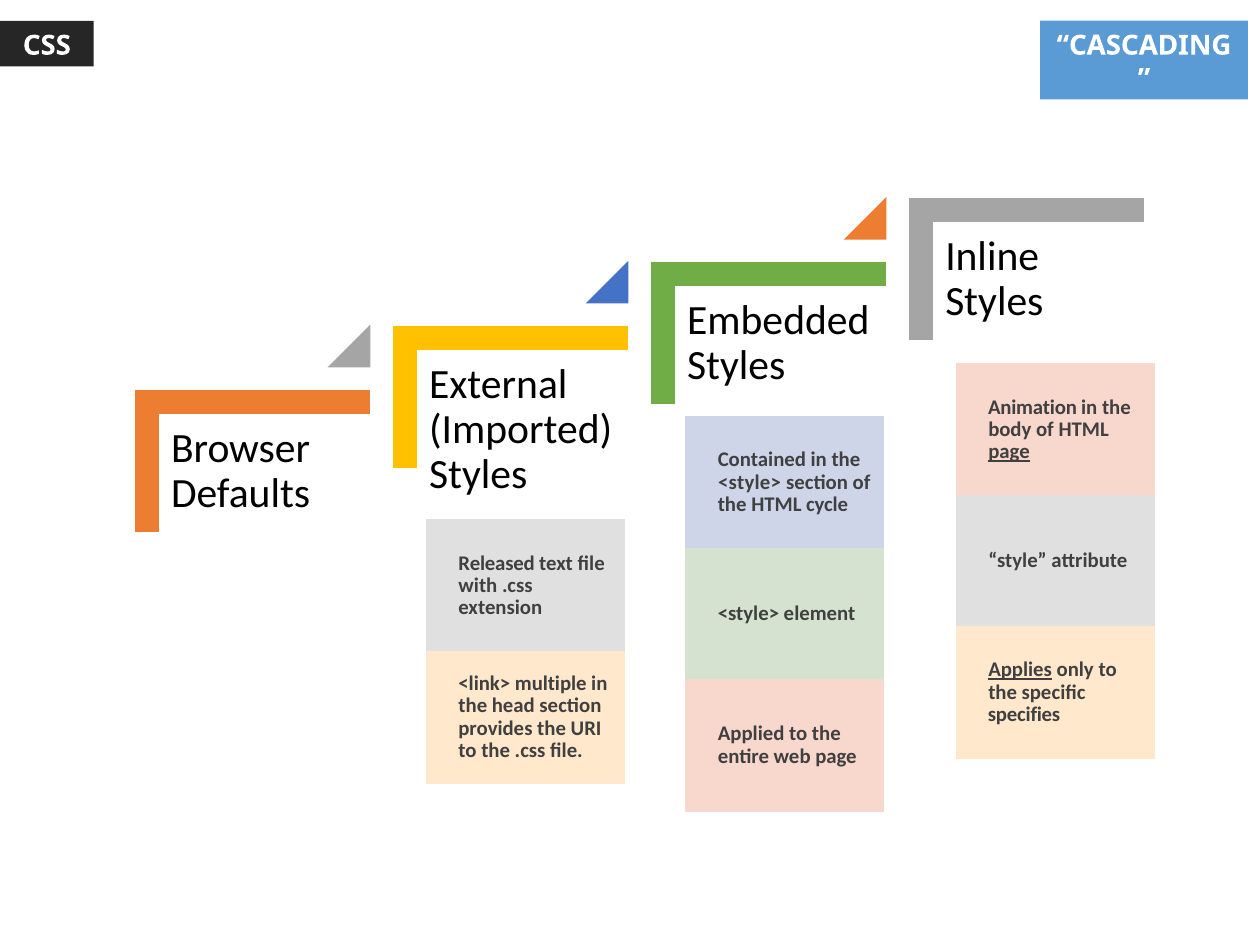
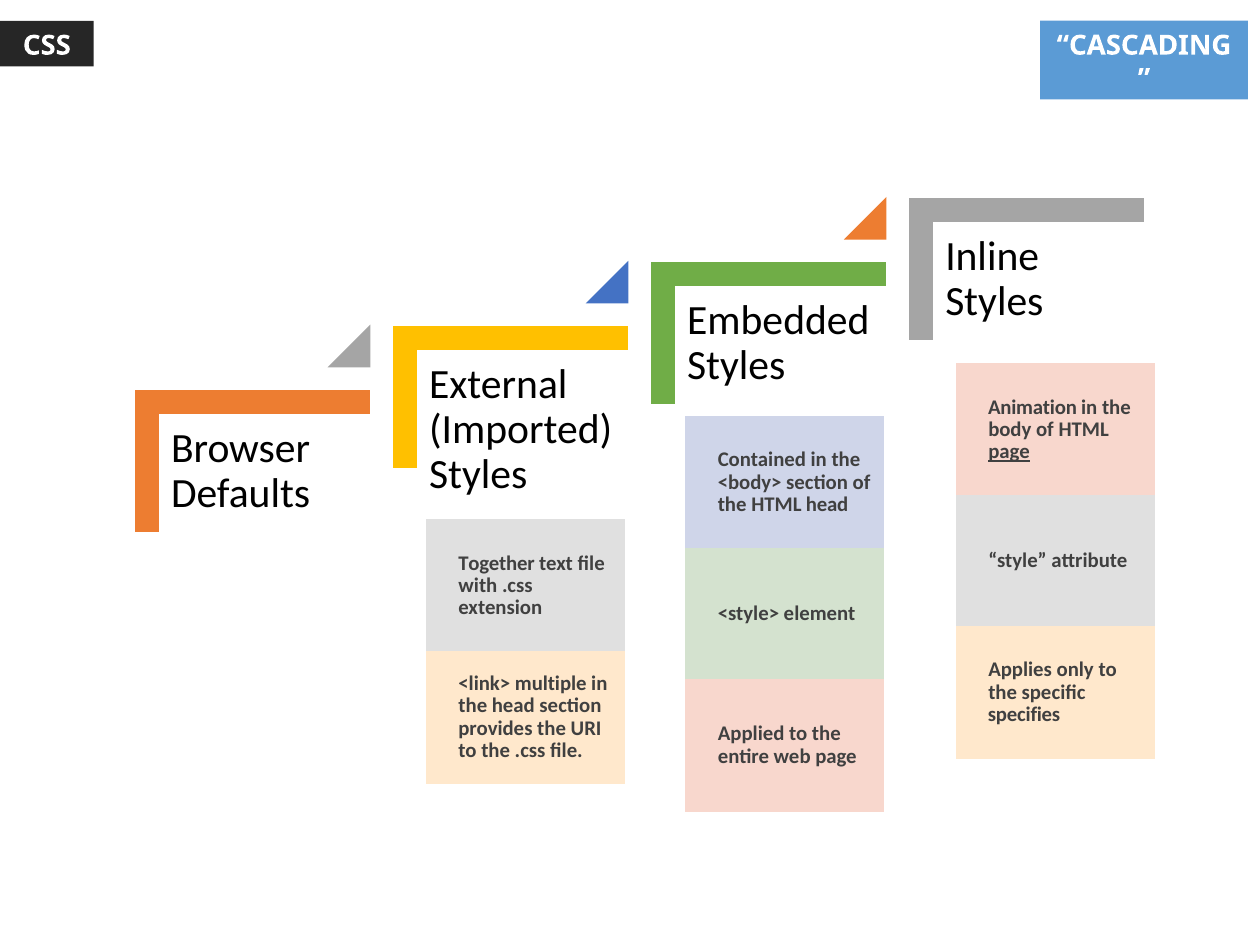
<style> at (750, 483): <style> -> <body>
HTML cycle: cycle -> head
Released: Released -> Together
Applies underline: present -> none
